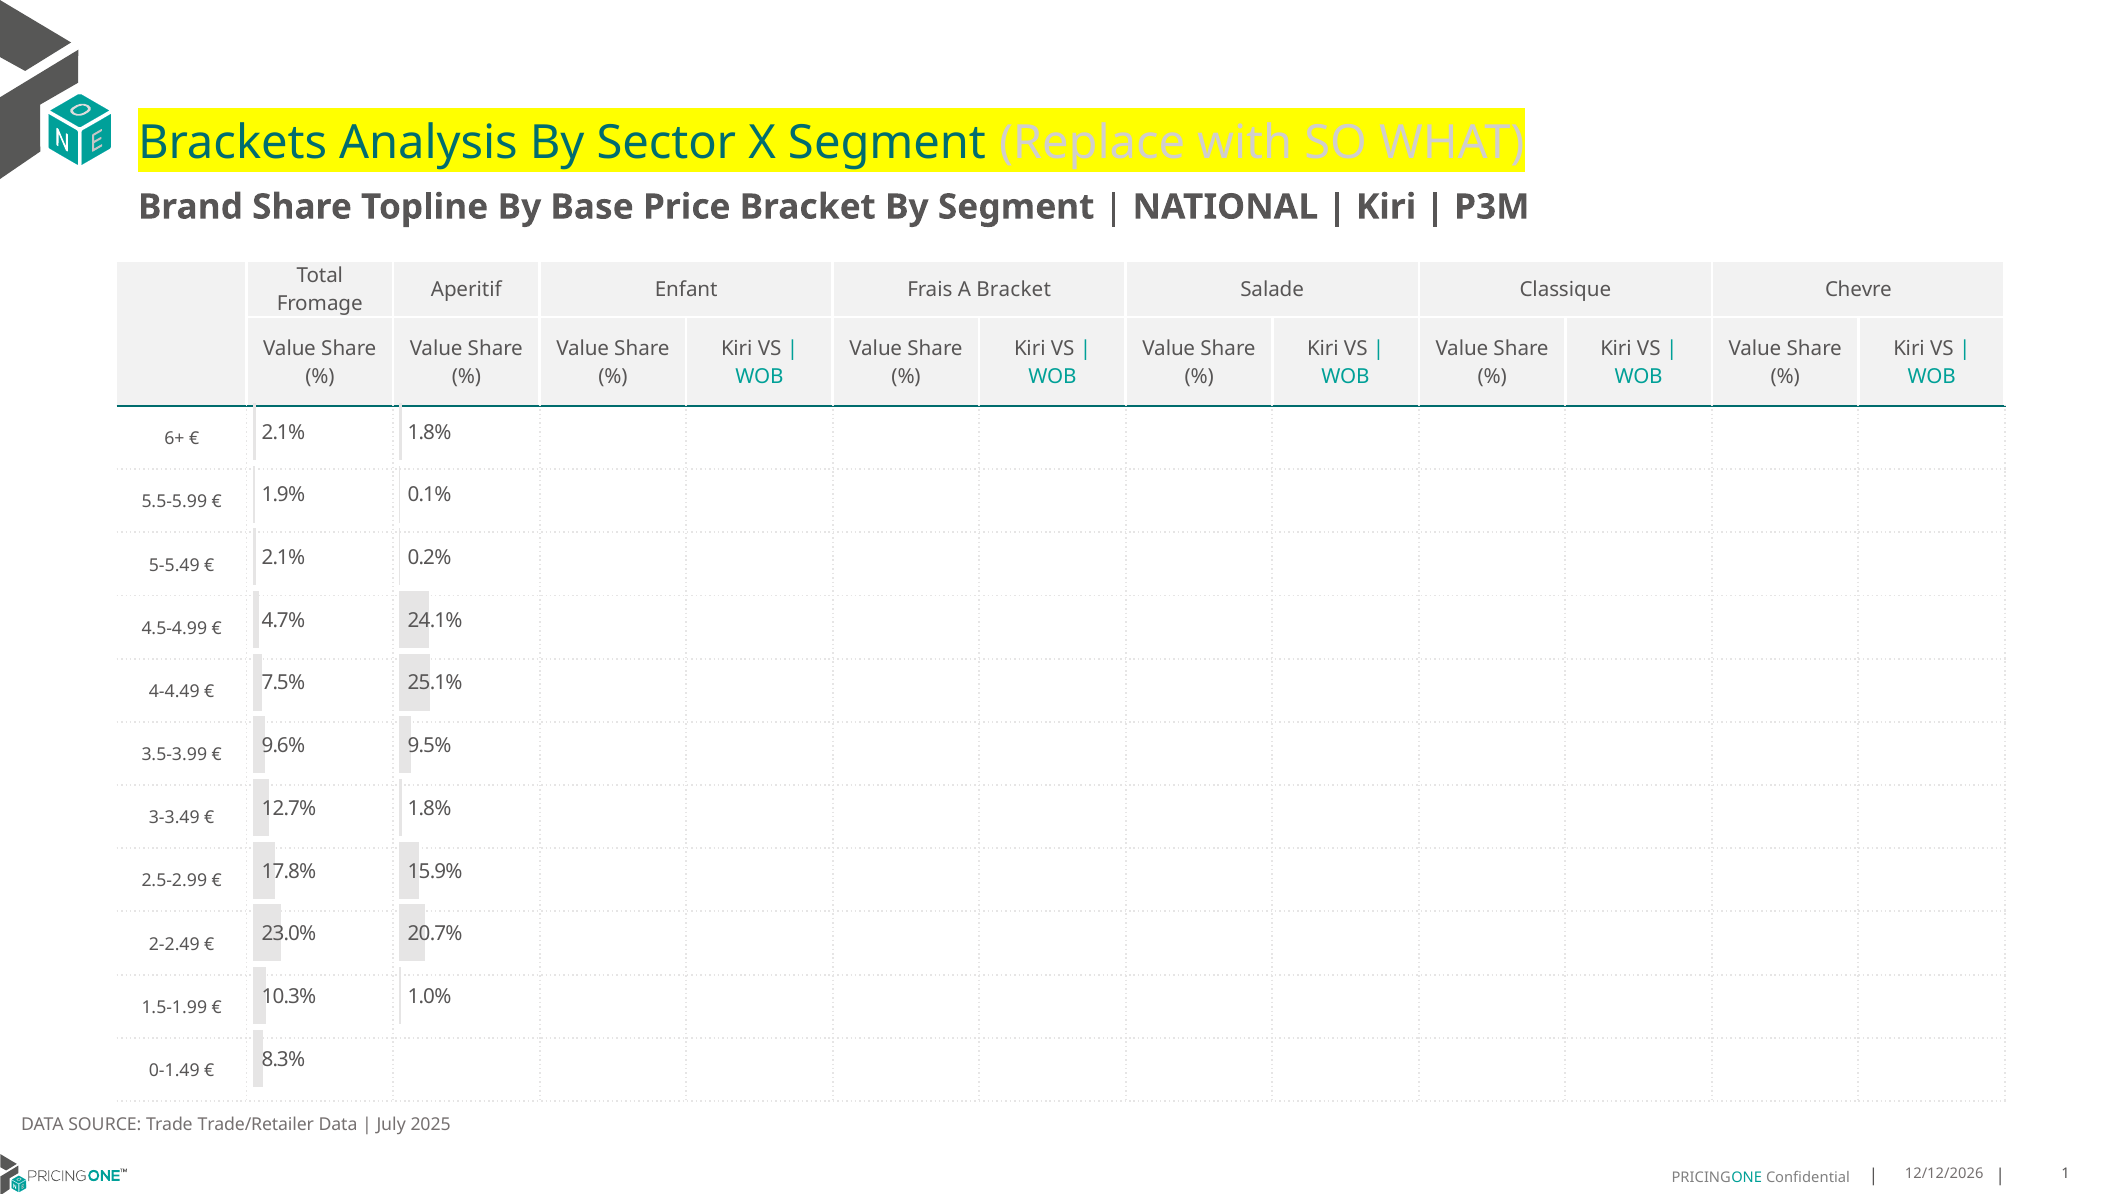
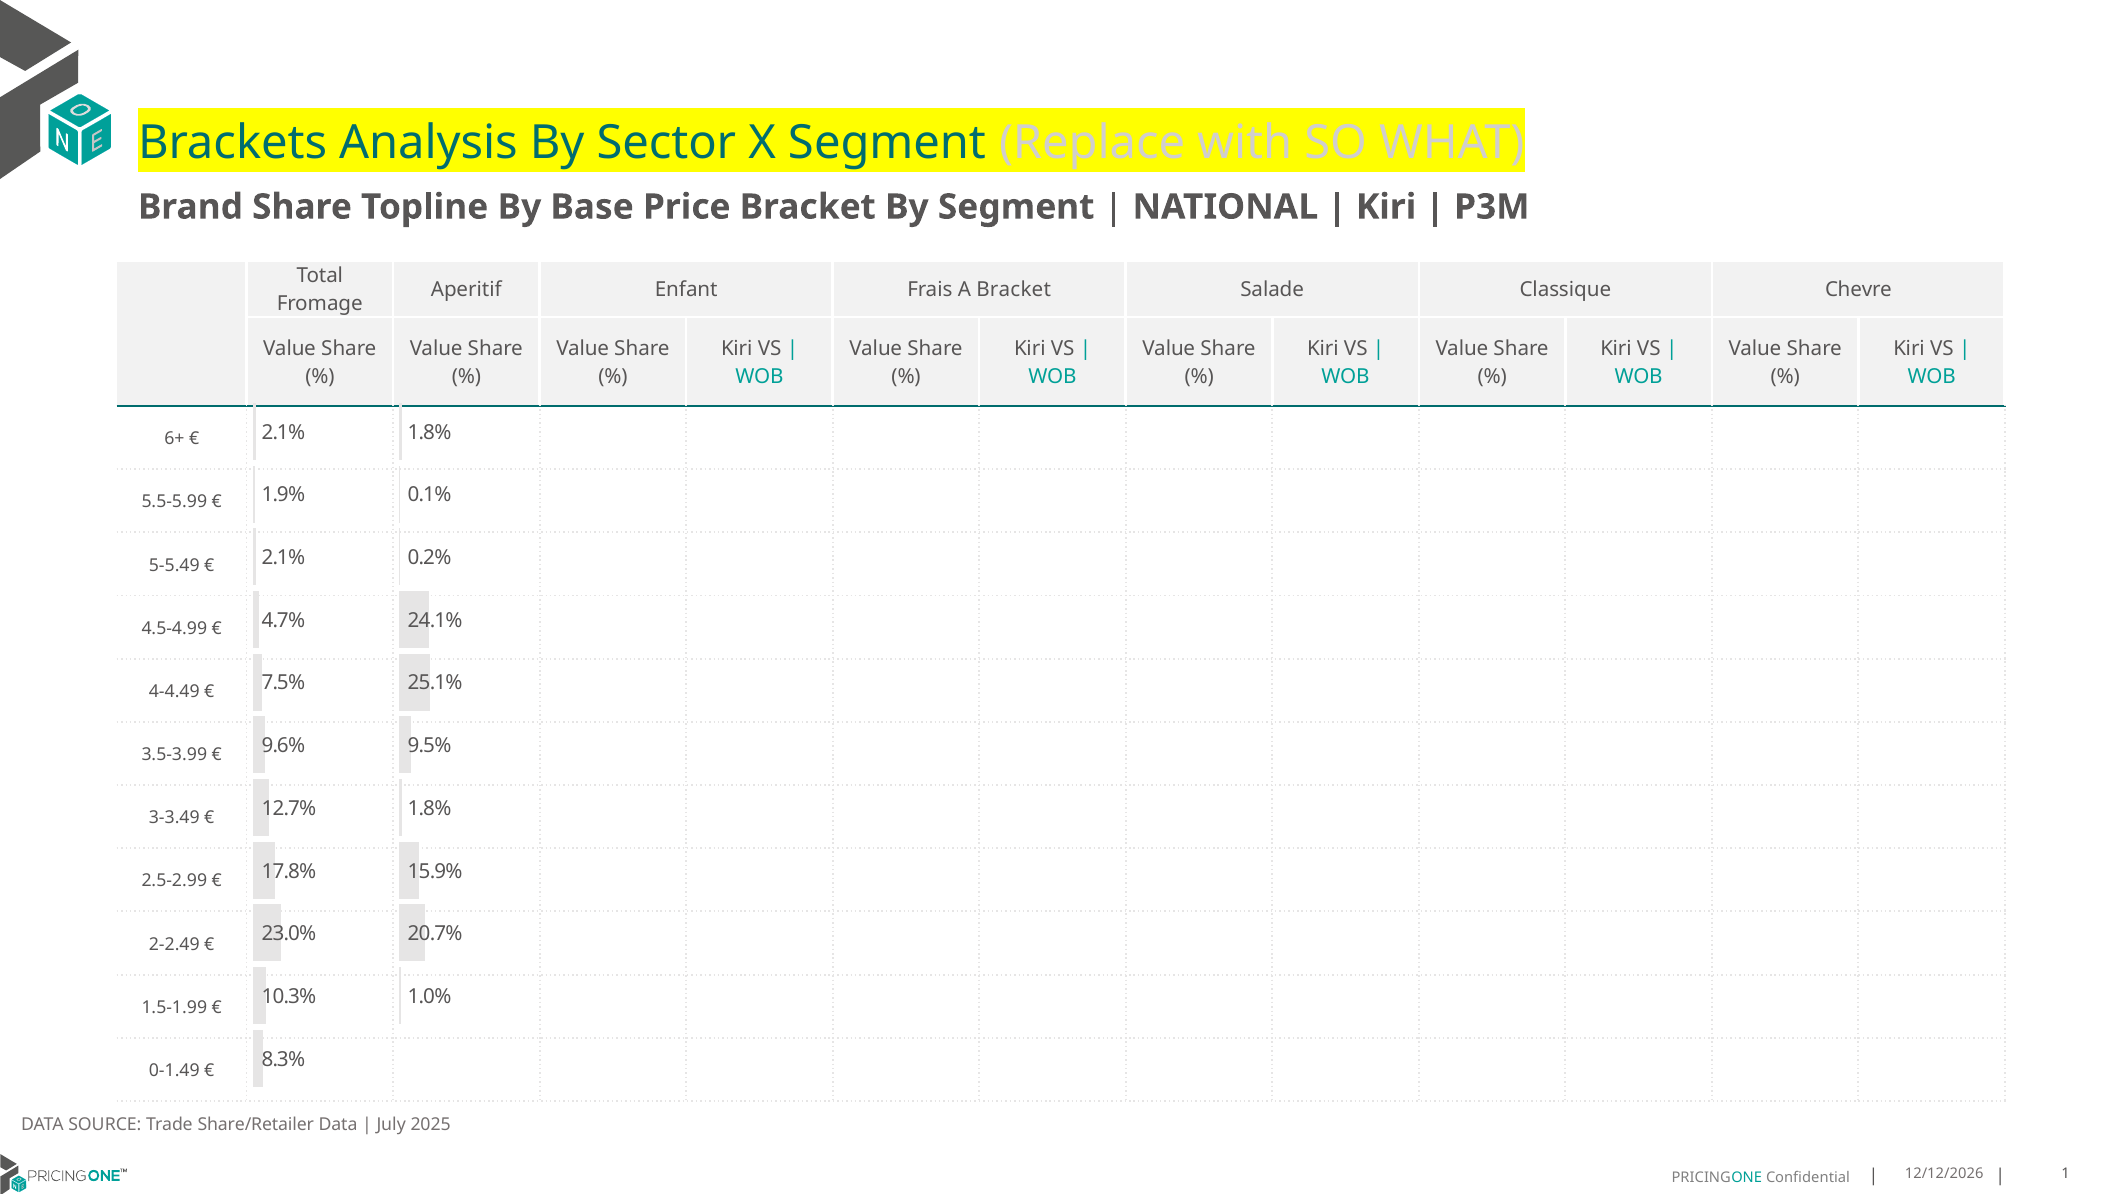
Trade/Retailer: Trade/Retailer -> Share/Retailer
